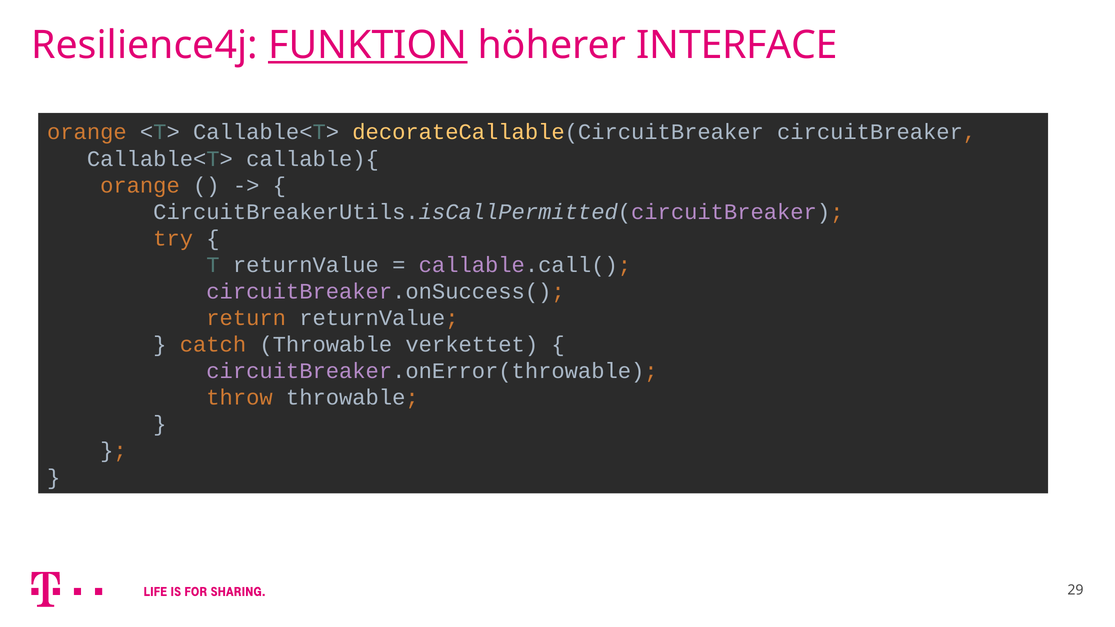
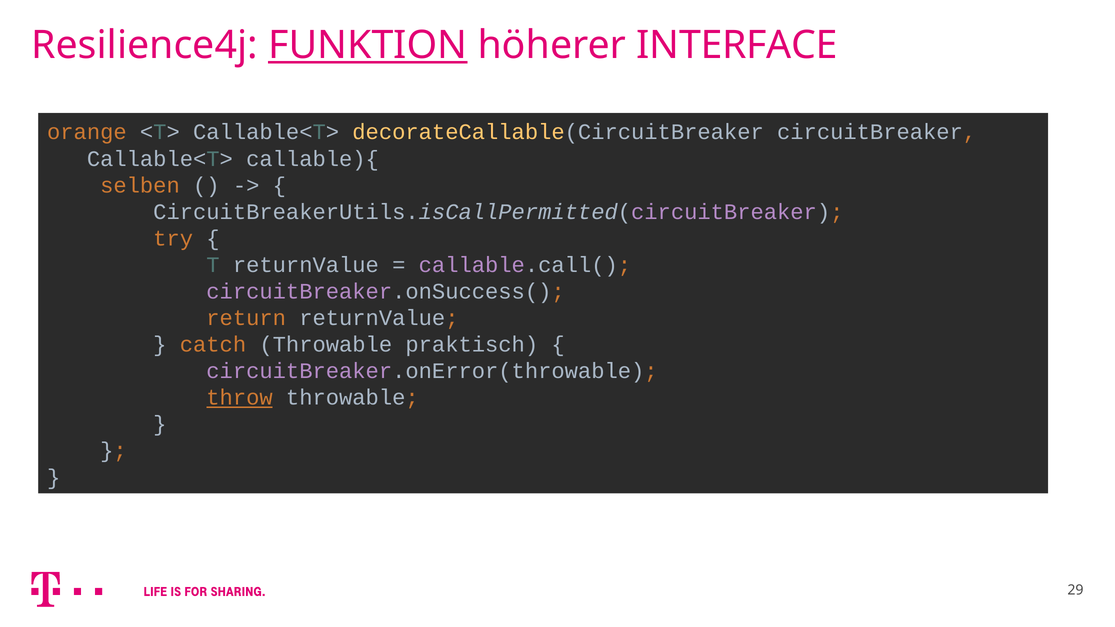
orange at (140, 185): orange -> selben
verkettet: verkettet -> praktisch
throw underline: none -> present
